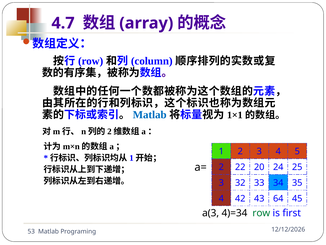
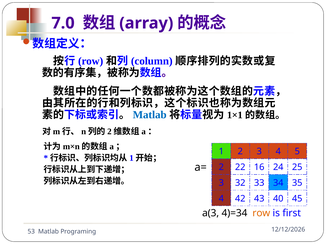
4.7: 4.7 -> 7.0
20: 20 -> 16
64: 64 -> 40
row at (261, 213) colour: green -> orange
